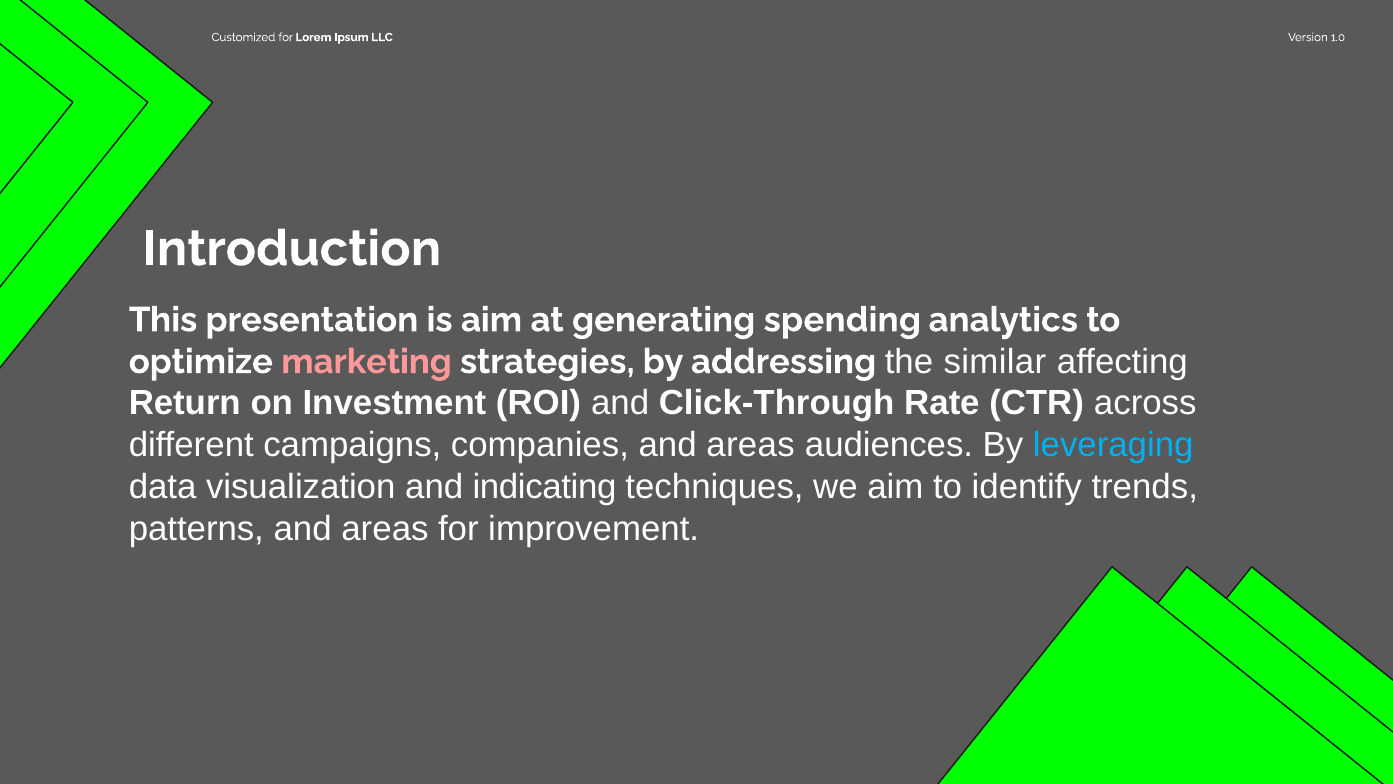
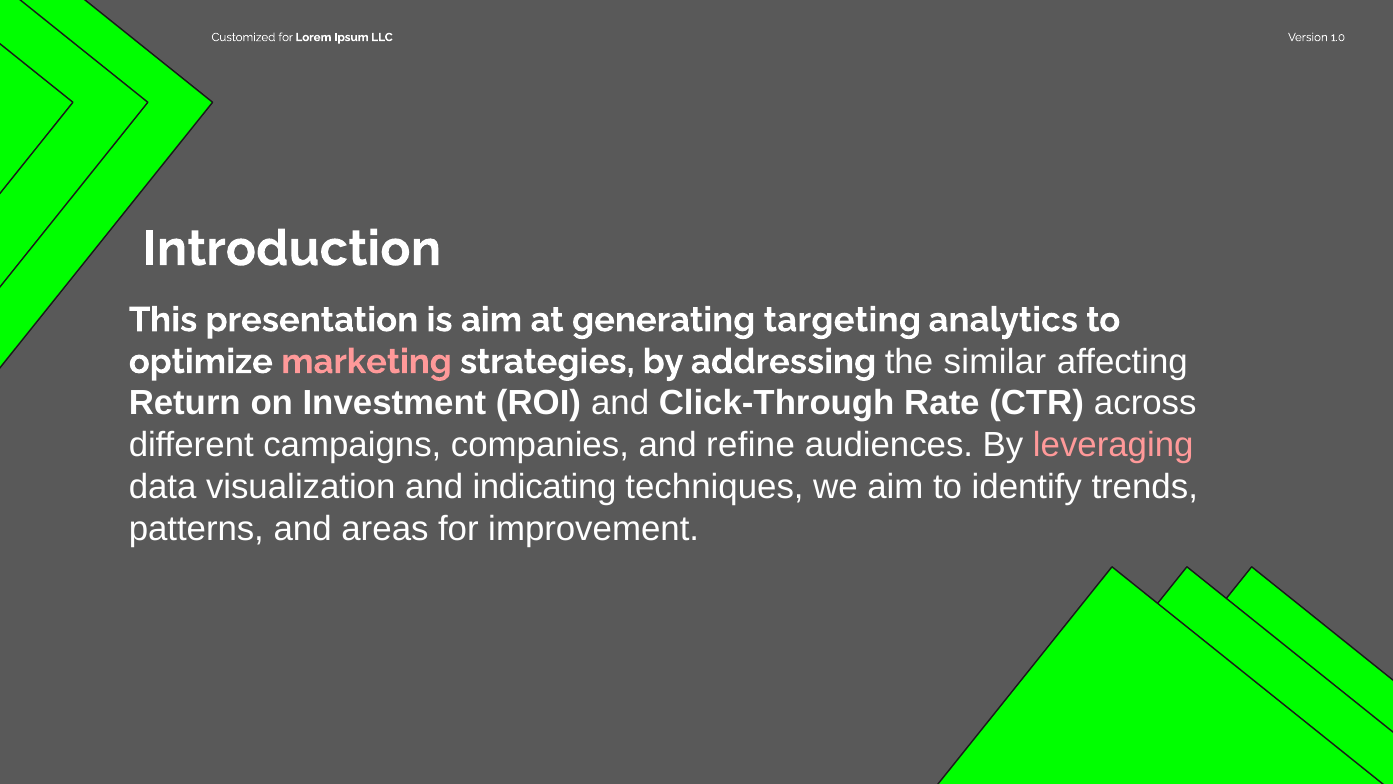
spending: spending -> targeting
companies and areas: areas -> refine
leveraging colour: light blue -> pink
